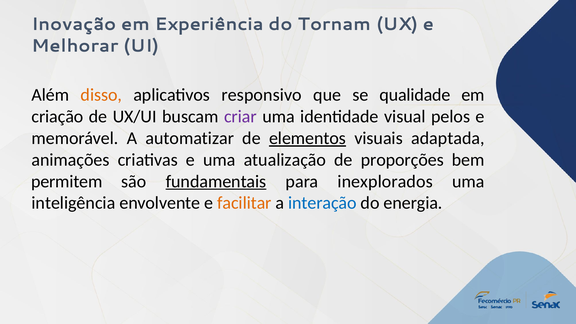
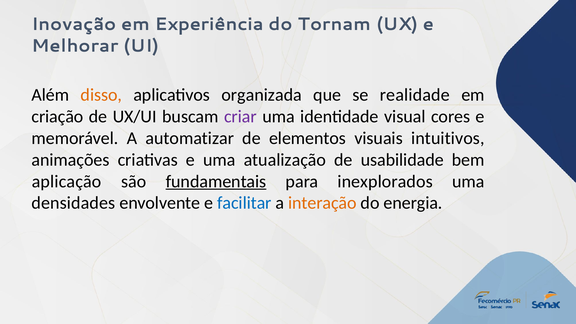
responsivo: responsivo -> organizada
qualidade: qualidade -> realidade
pelos: pelos -> cores
elementos underline: present -> none
adaptada: adaptada -> intuitivos
proporções: proporções -> usabilidade
permitem: permitem -> aplicação
inteligência: inteligência -> densidades
facilitar colour: orange -> blue
interação colour: blue -> orange
